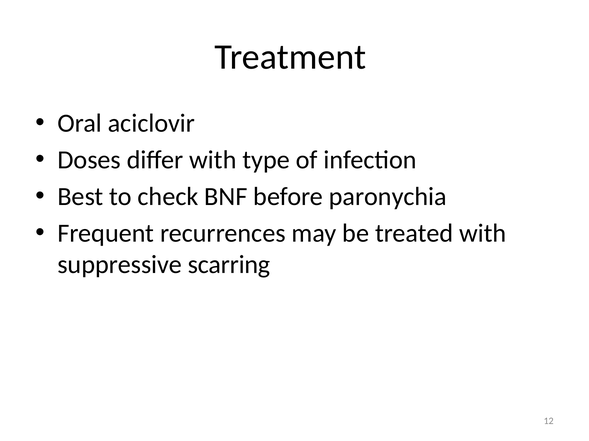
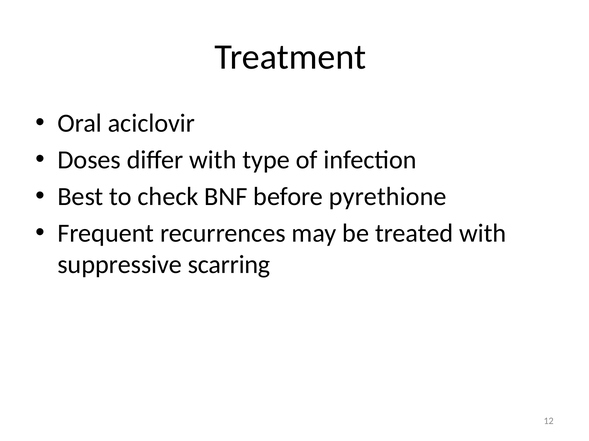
paronychia: paronychia -> pyrethione
